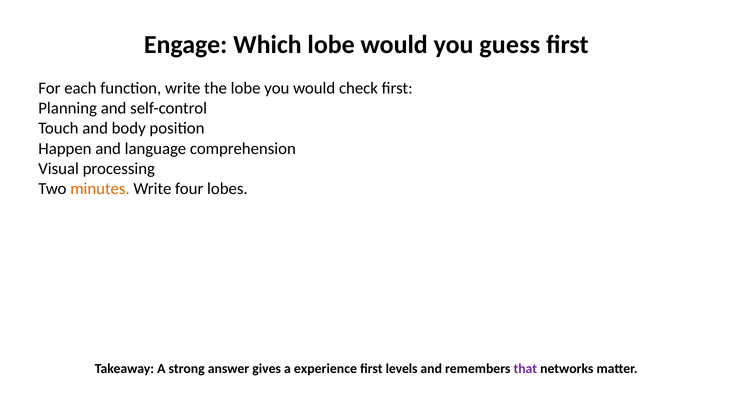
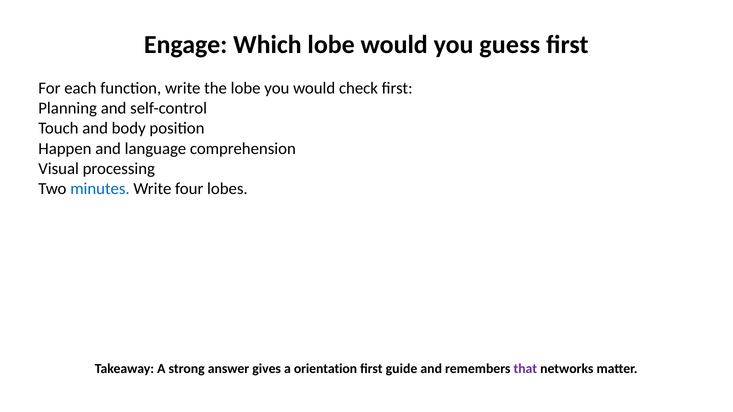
minutes colour: orange -> blue
experience: experience -> orientation
levels: levels -> guide
